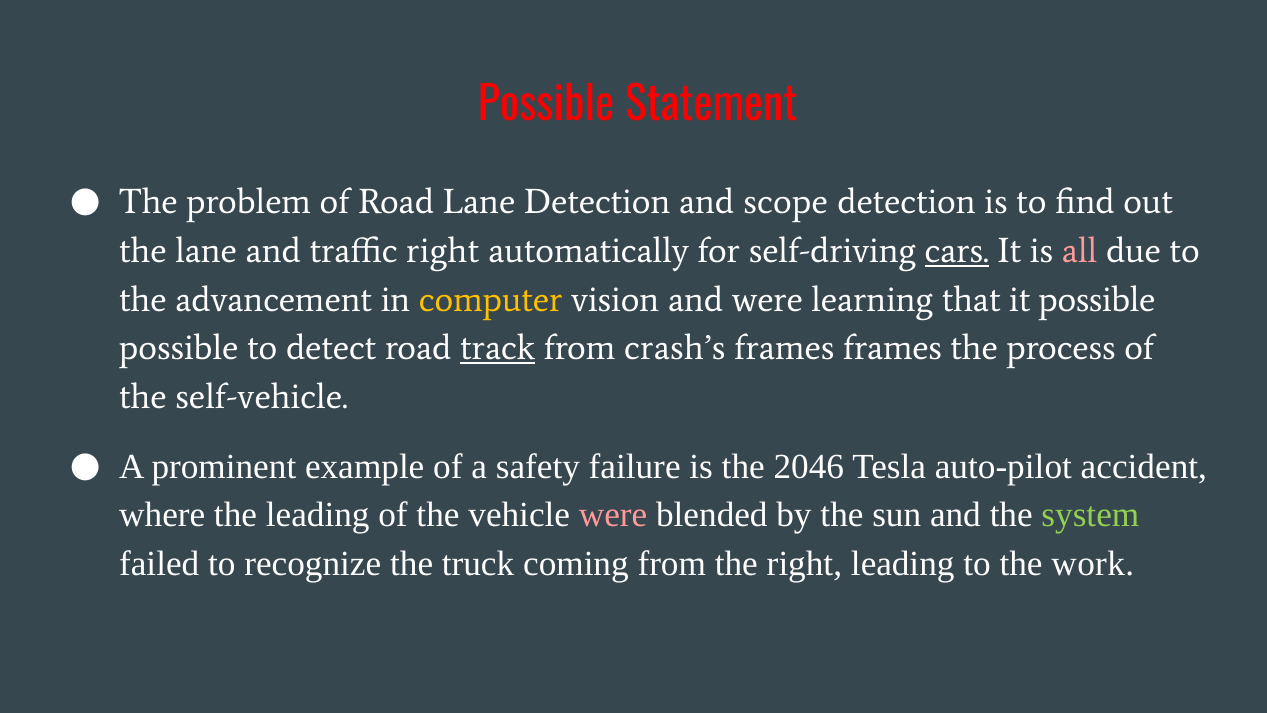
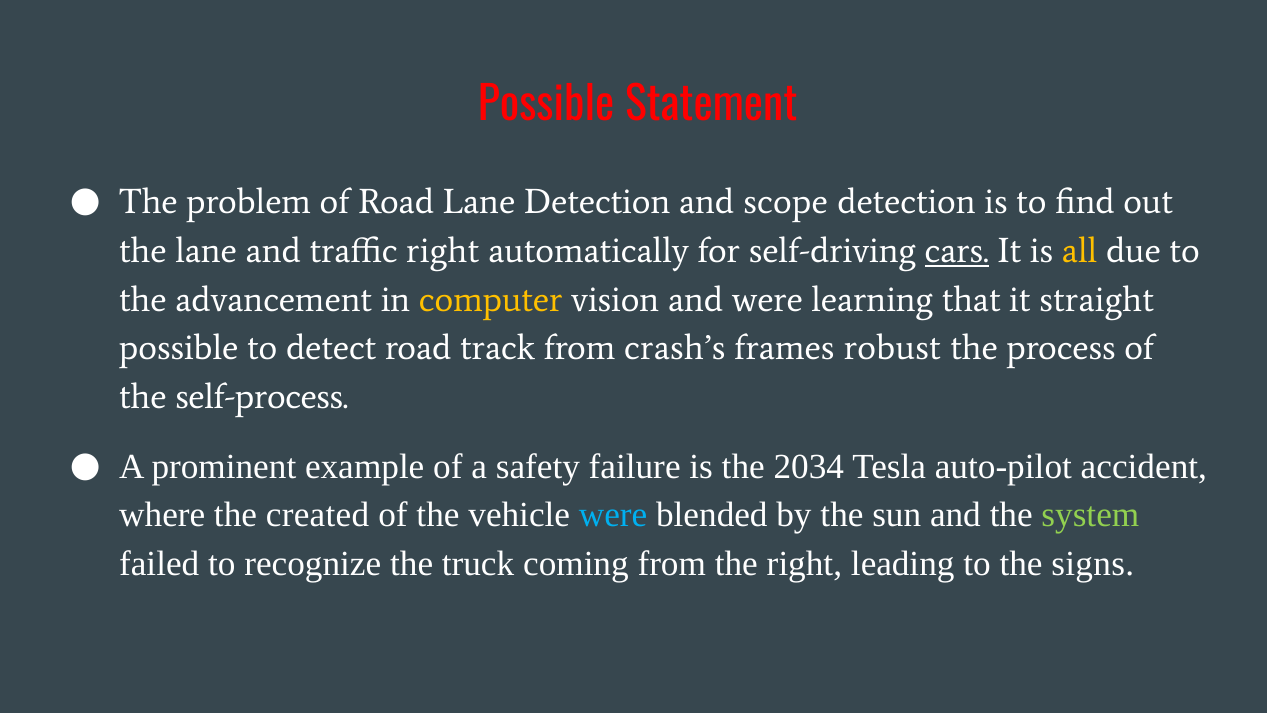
all colour: pink -> yellow
it possible: possible -> straight
track underline: present -> none
frames frames: frames -> robust
self-vehicle: self-vehicle -> self-process
2046: 2046 -> 2034
the leading: leading -> created
were at (613, 515) colour: pink -> light blue
work: work -> signs
